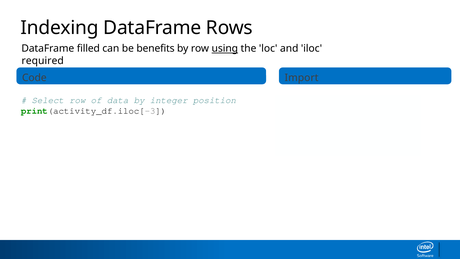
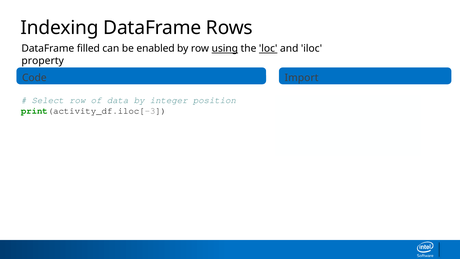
benefits: benefits -> enabled
loc underline: none -> present
required: required -> property
